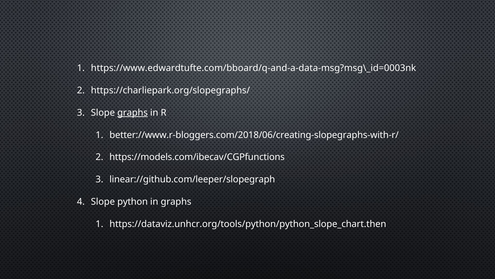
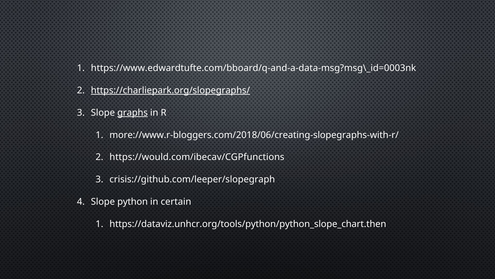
https://charliepark.org/slopegraphs/ underline: none -> present
better://www.r-bloggers.com/2018/06/creating-slopegraphs-with-r/: better://www.r-bloggers.com/2018/06/creating-slopegraphs-with-r/ -> more://www.r-bloggers.com/2018/06/creating-slopegraphs-with-r/
https://models.com/ibecav/CGPfunctions: https://models.com/ibecav/CGPfunctions -> https://would.com/ibecav/CGPfunctions
linear://github.com/leeper/slopegraph: linear://github.com/leeper/slopegraph -> crisis://github.com/leeper/slopegraph
in graphs: graphs -> certain
